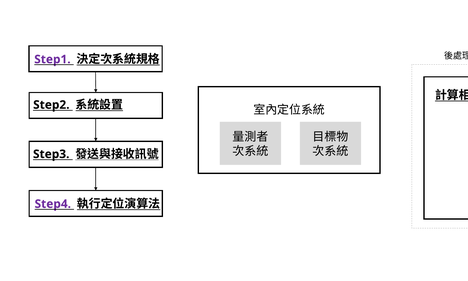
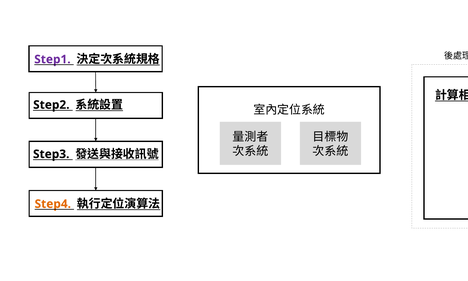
Step4 colour: purple -> orange
